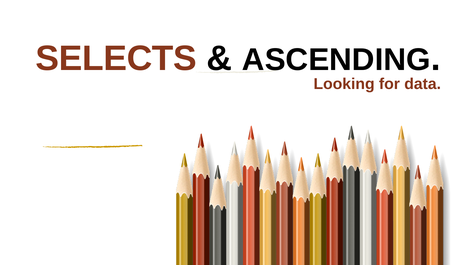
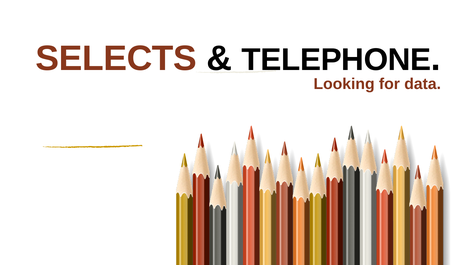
ASCENDING: ASCENDING -> TELEPHONE
